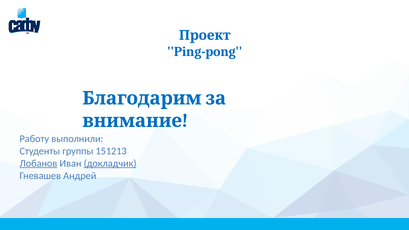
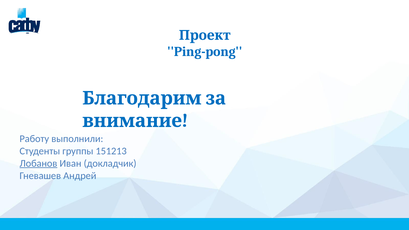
докладчик underline: present -> none
